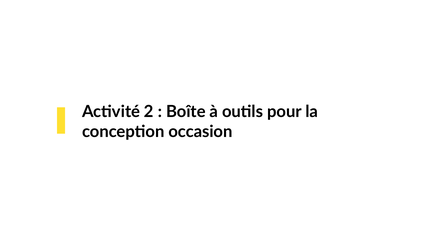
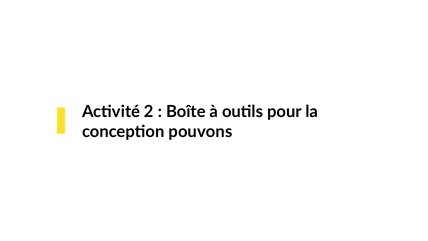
occasion: occasion -> pouvons
